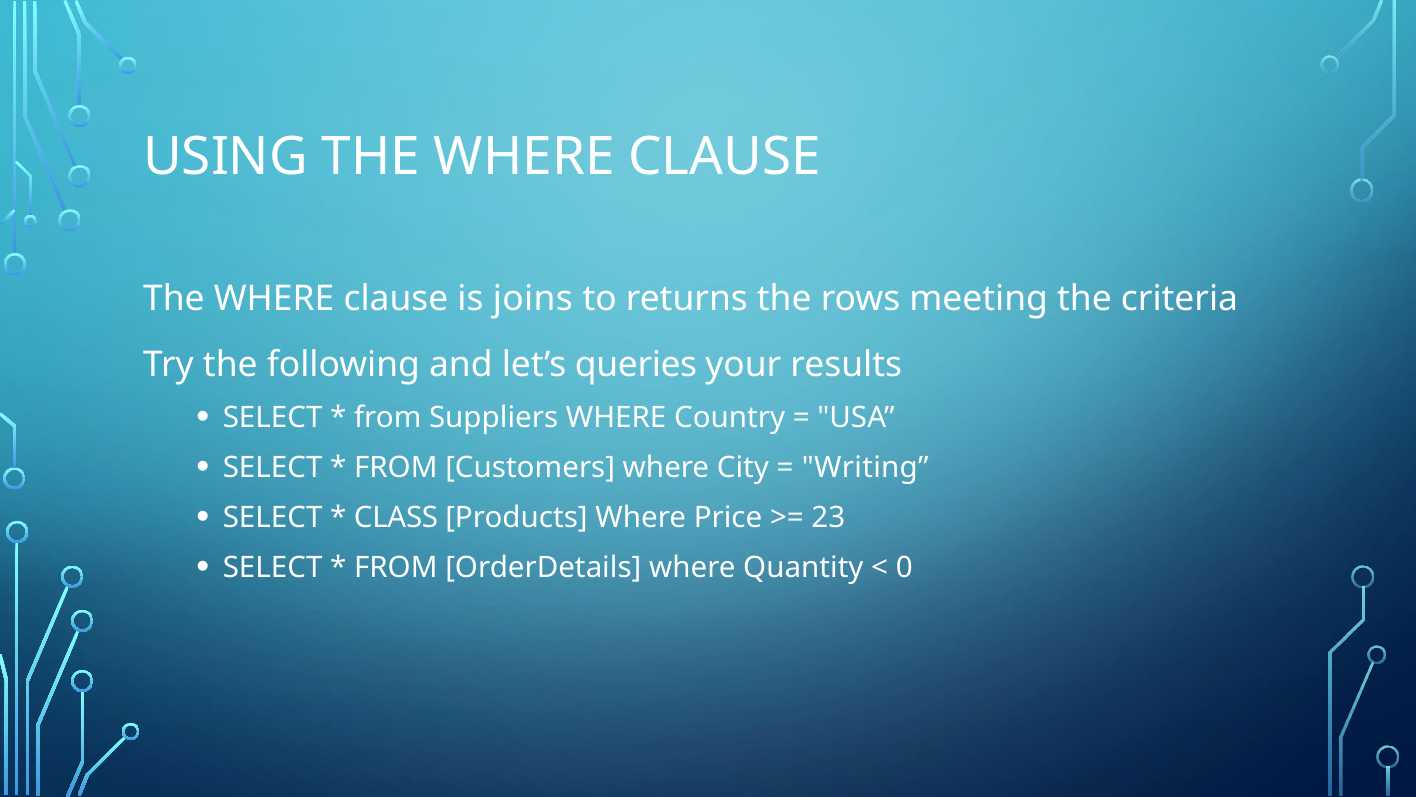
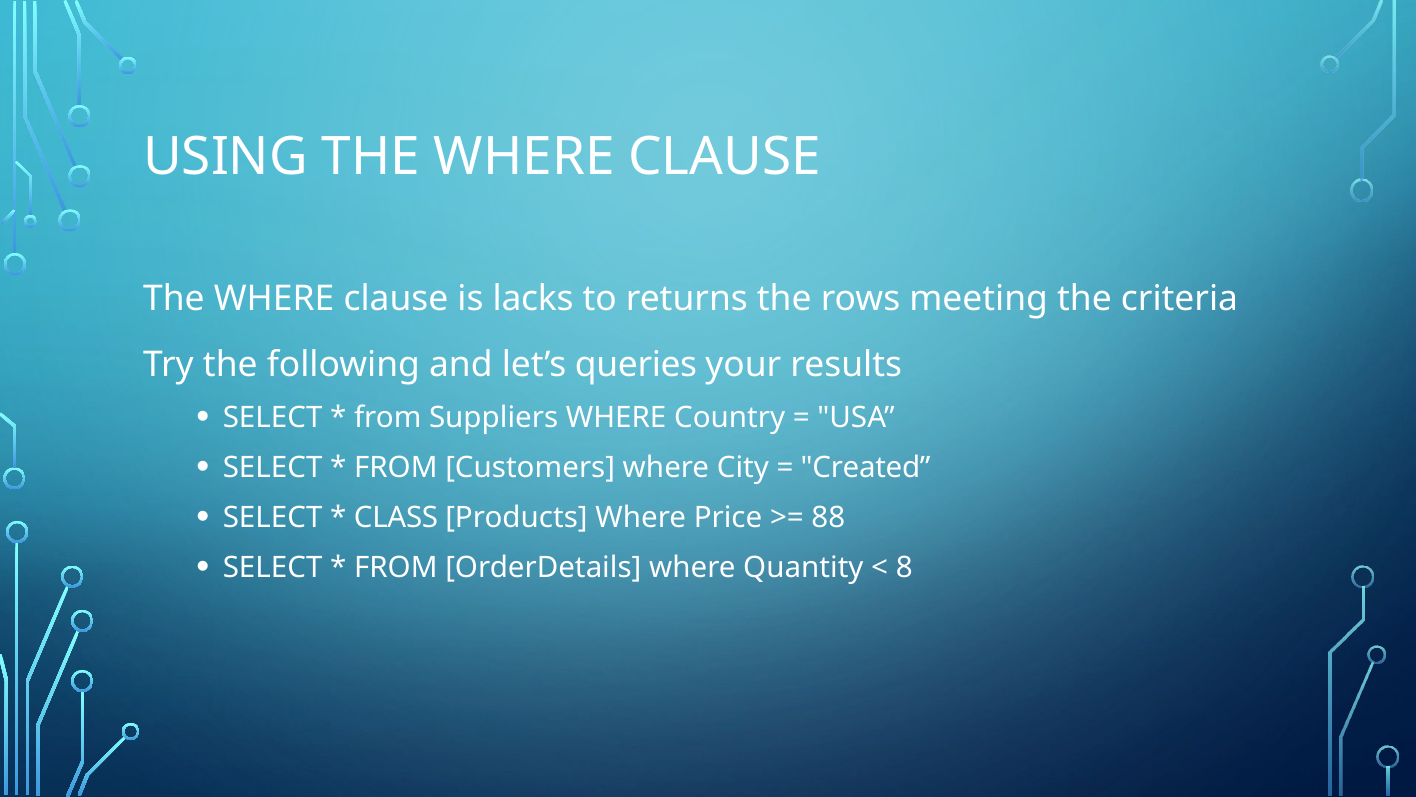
joins: joins -> lacks
Writing: Writing -> Created
23: 23 -> 88
0: 0 -> 8
